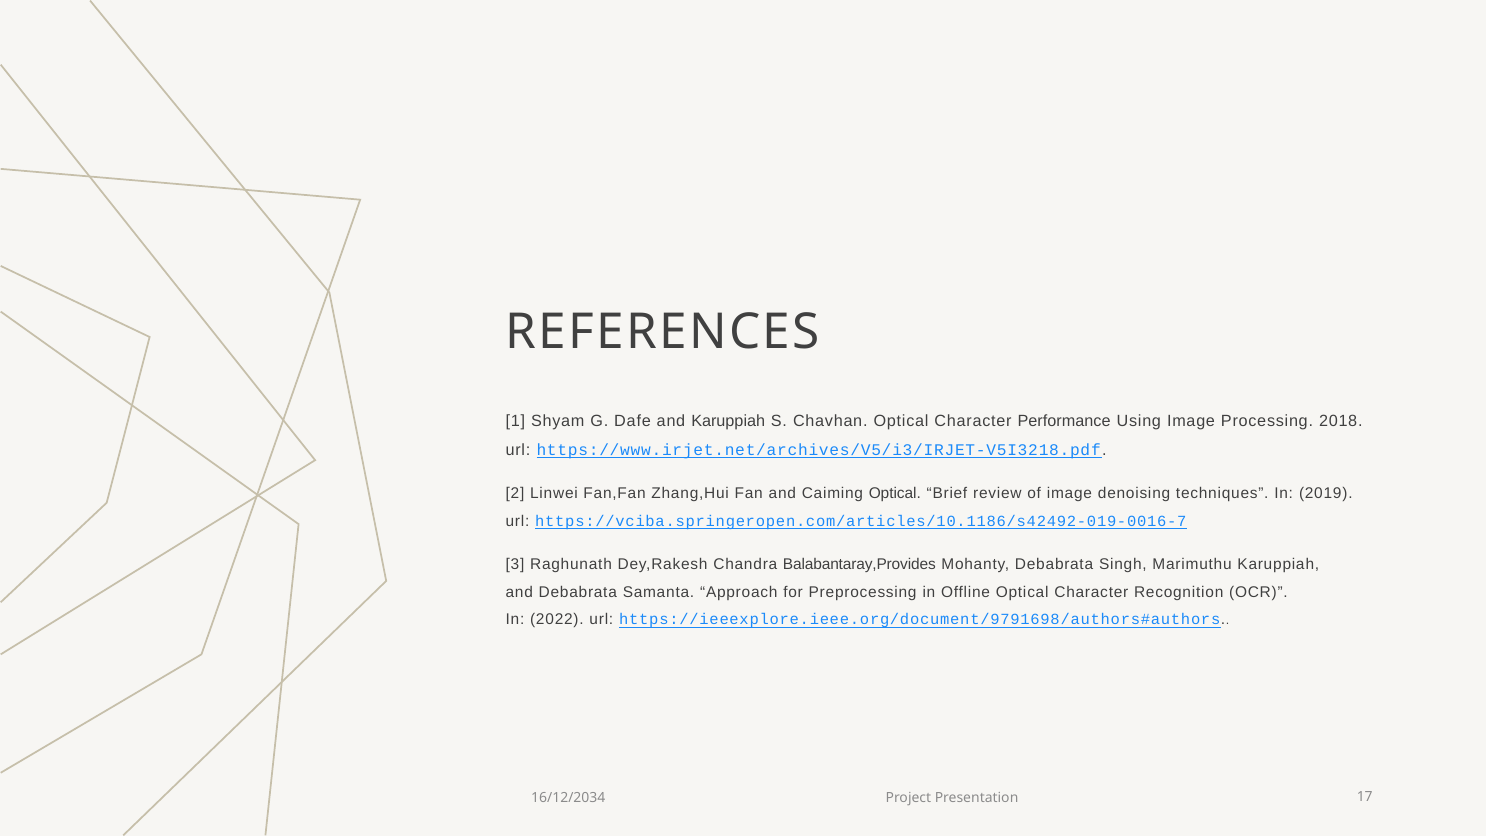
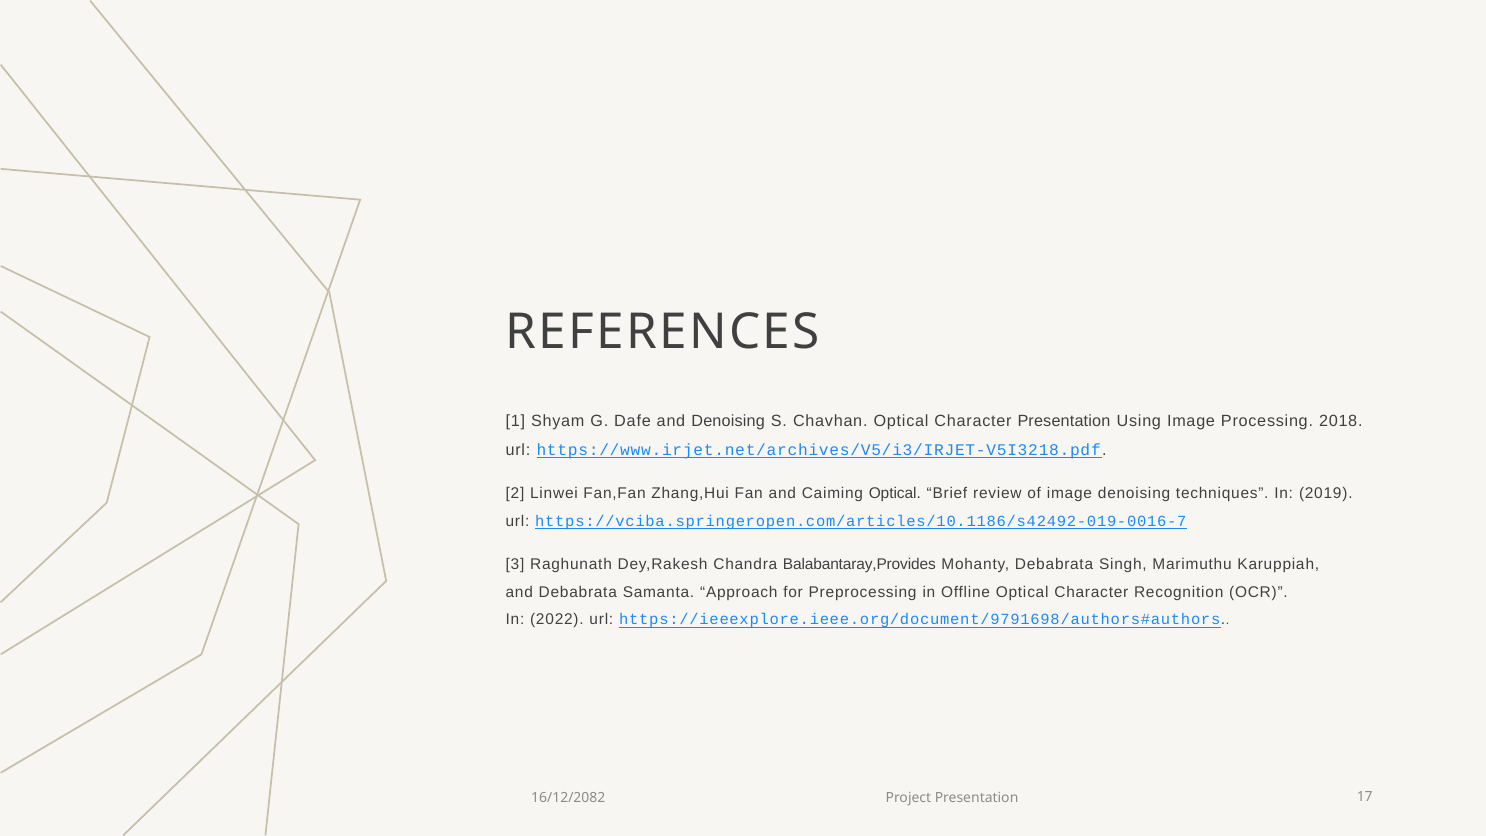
and Karuppiah: Karuppiah -> Denoising
Character Performance: Performance -> Presentation
16/12/2034: 16/12/2034 -> 16/12/2082
